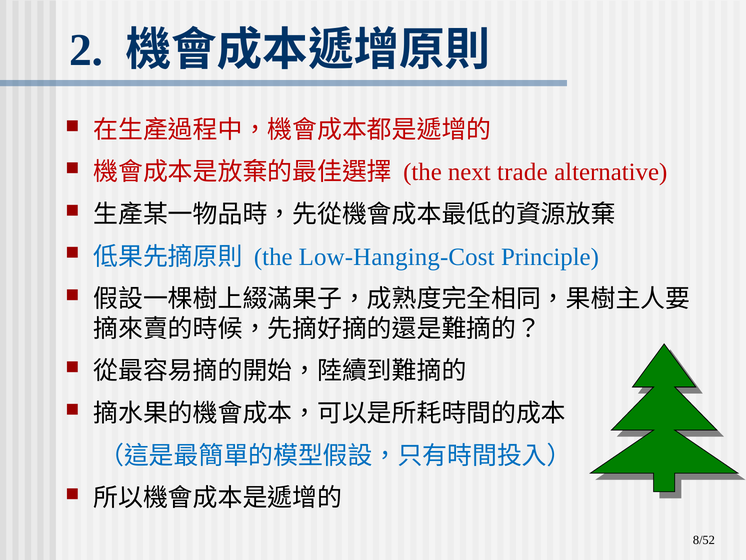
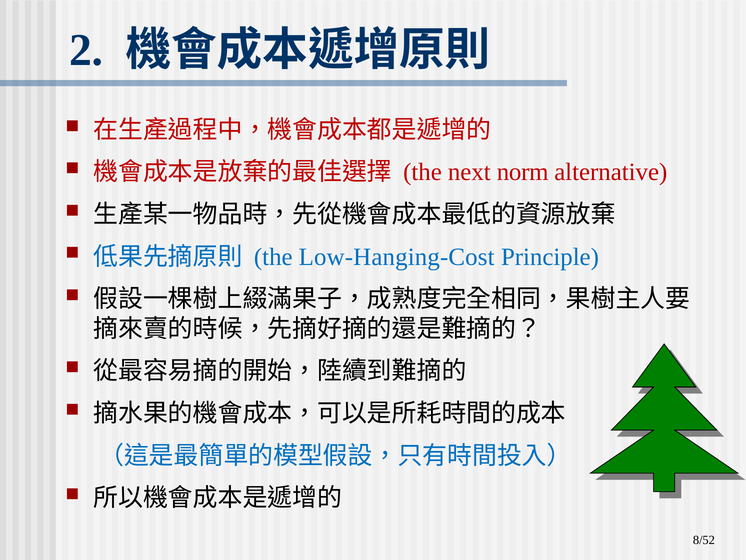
trade: trade -> norm
